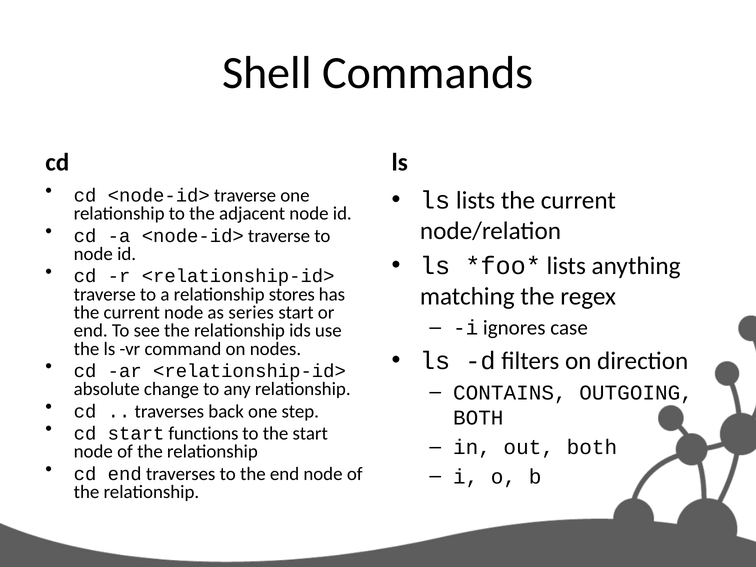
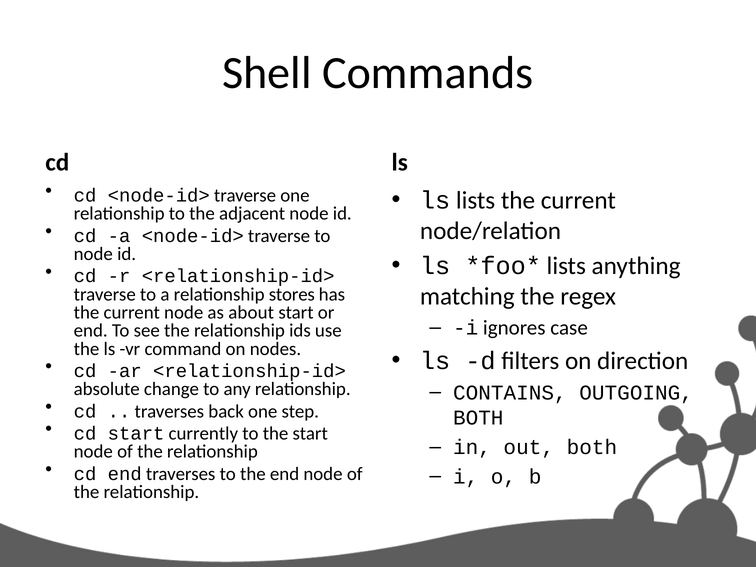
series: series -> about
functions: functions -> currently
